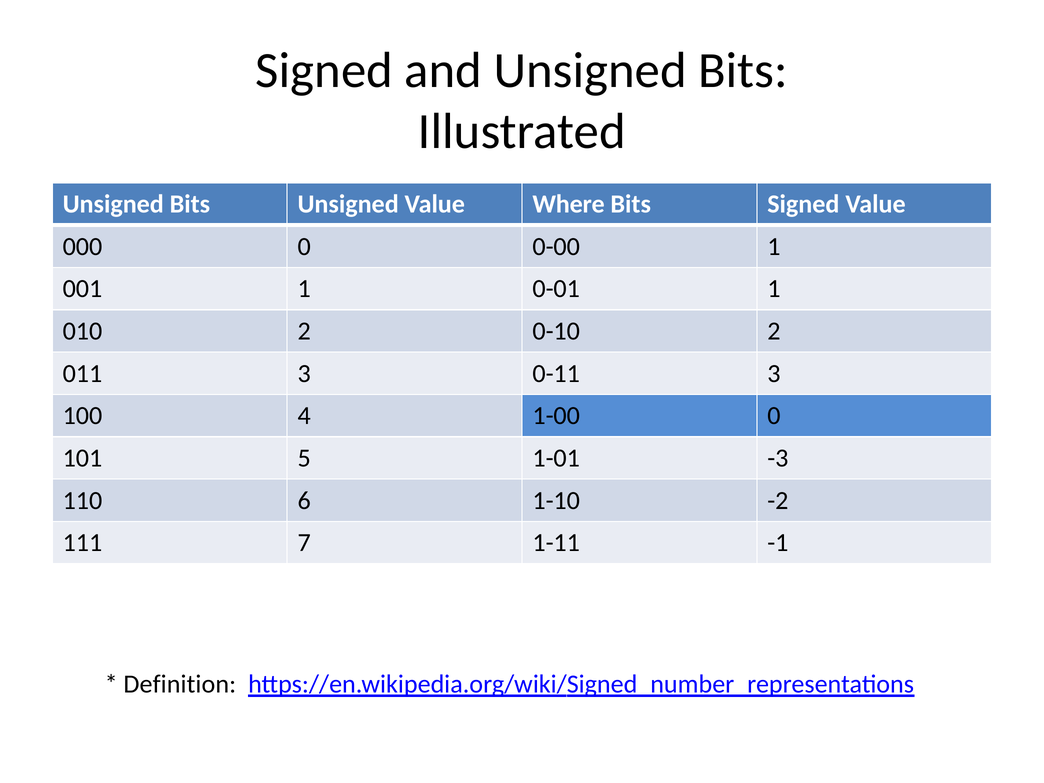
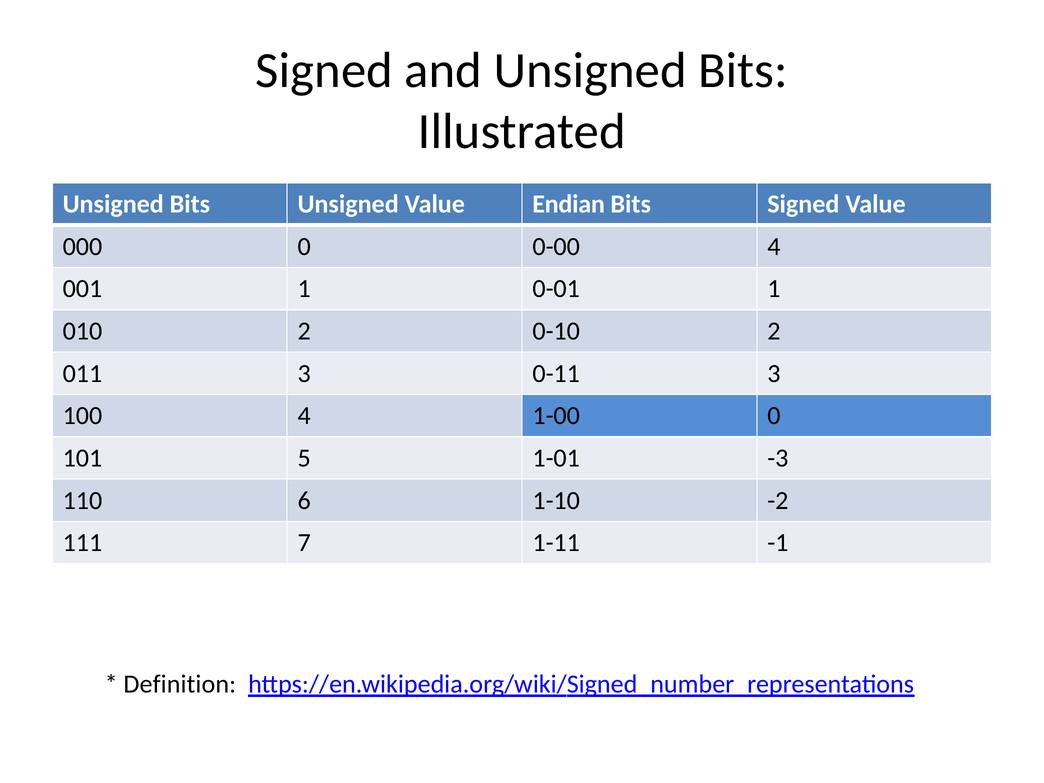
Where: Where -> Endian
0-00 1: 1 -> 4
